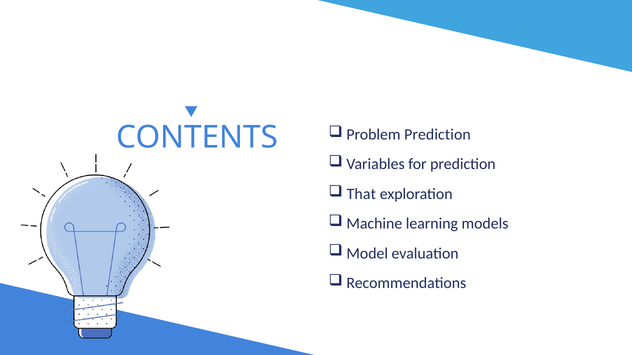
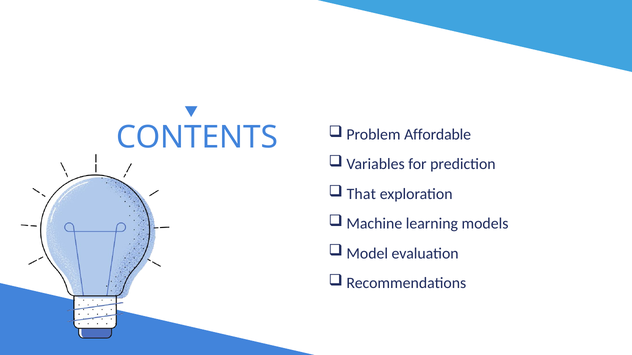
Problem Prediction: Prediction -> Affordable
